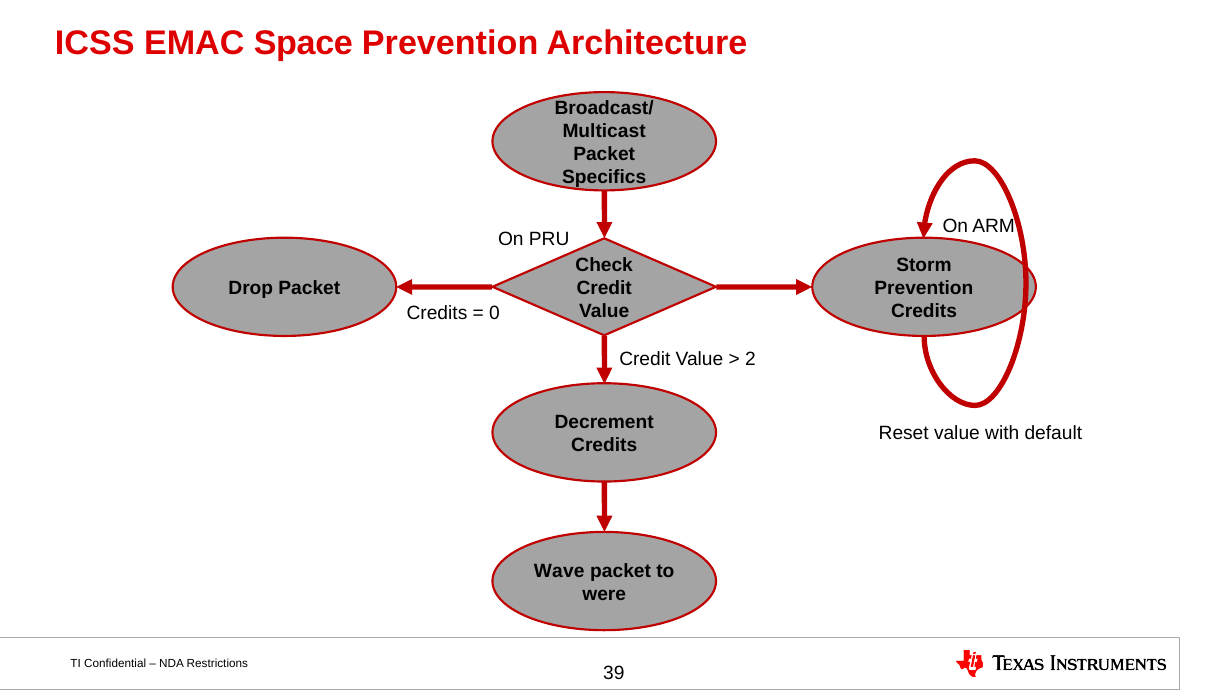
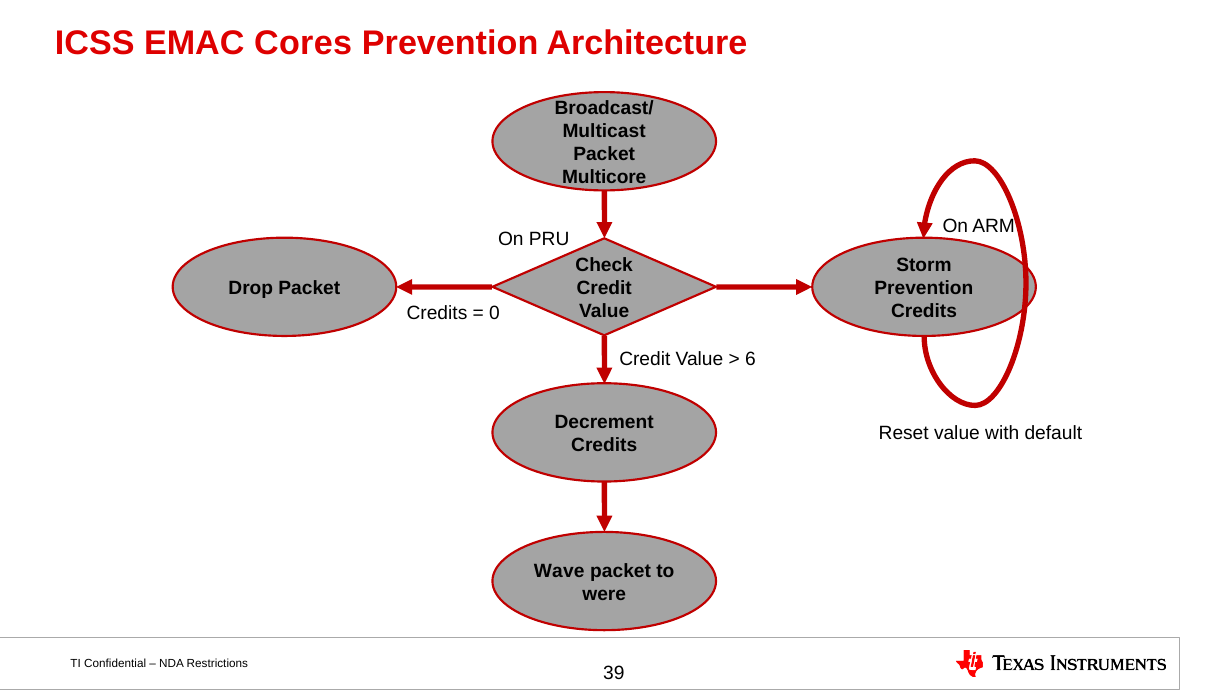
Space: Space -> Cores
Specifics: Specifics -> Multicore
2: 2 -> 6
